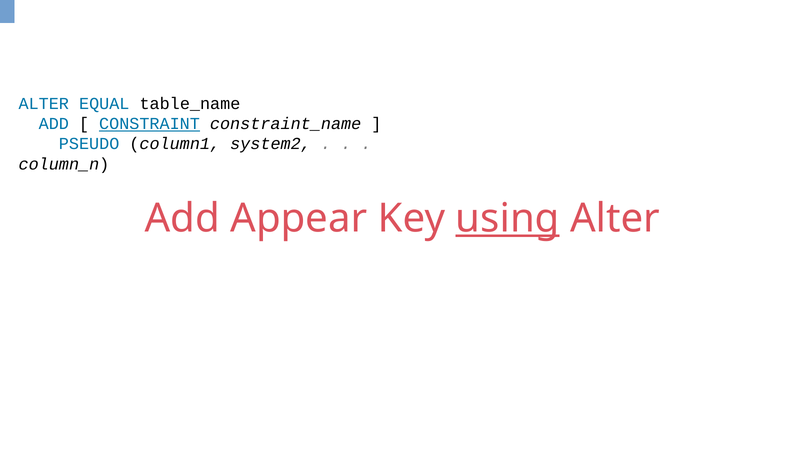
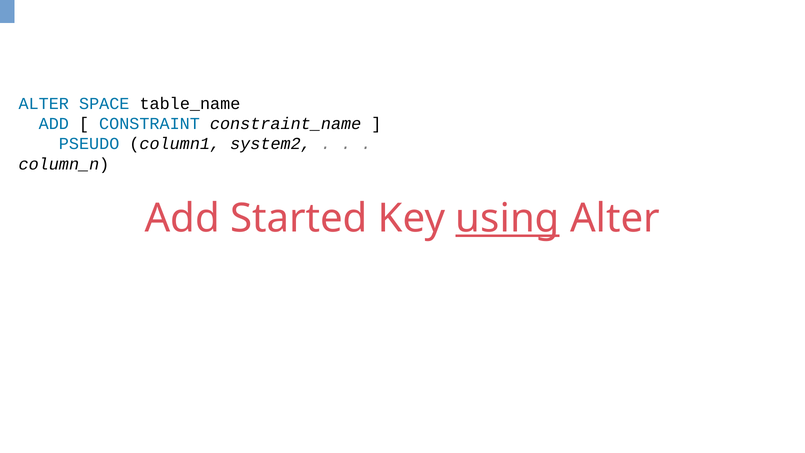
EQUAL: EQUAL -> SPACE
CONSTRAINT underline: present -> none
Appear: Appear -> Started
